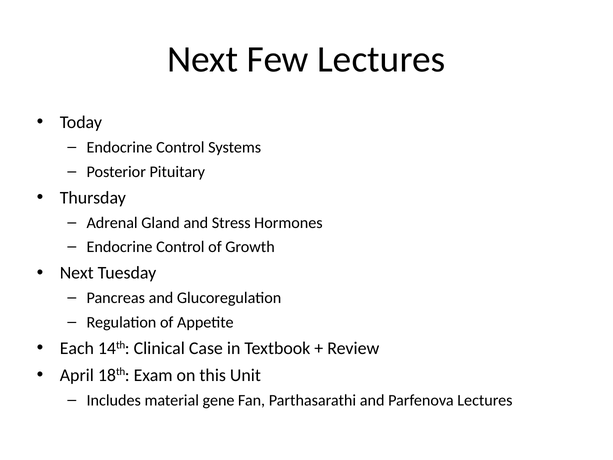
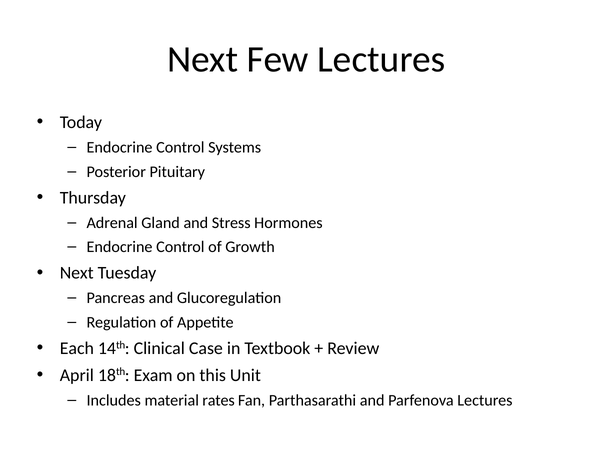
gene: gene -> rates
